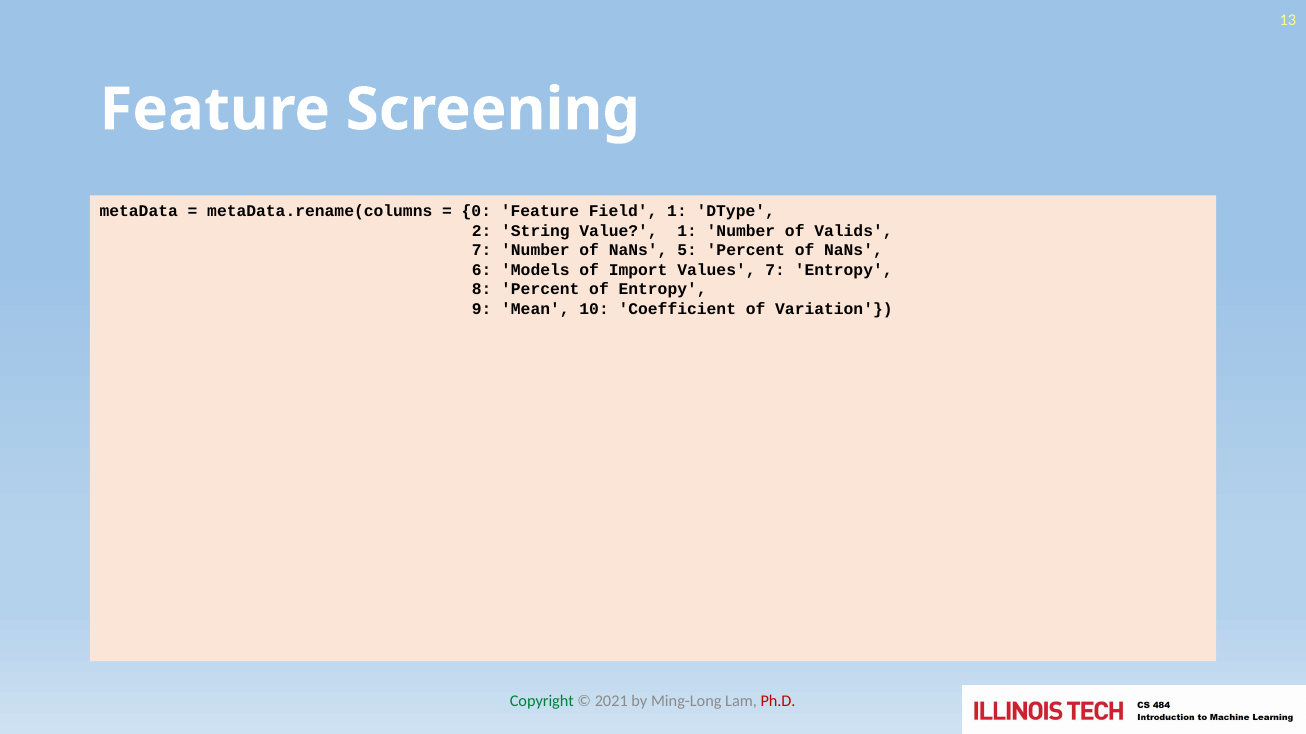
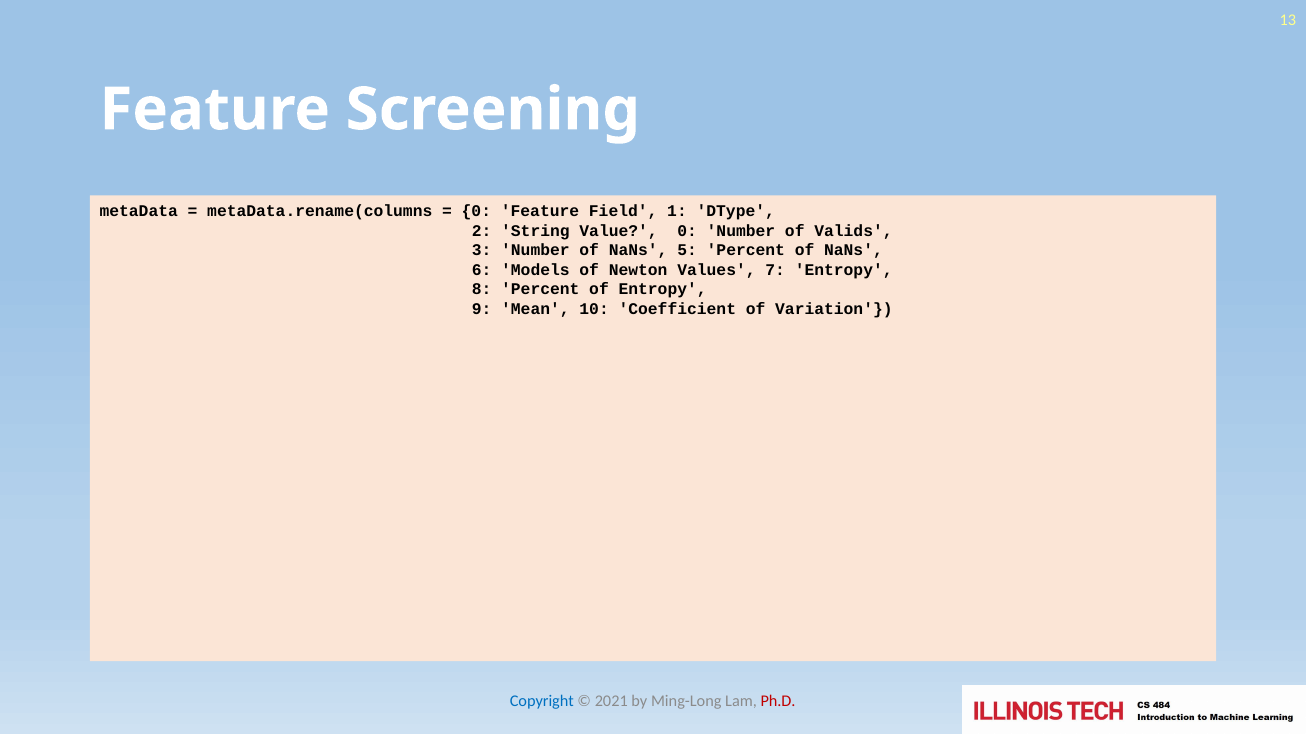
Value 1: 1 -> 0
7 at (482, 251): 7 -> 3
Import: Import -> Newton
Copyright colour: green -> blue
